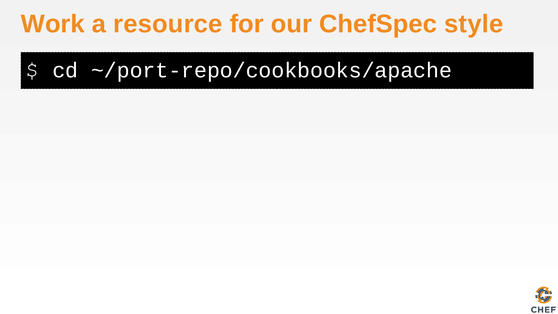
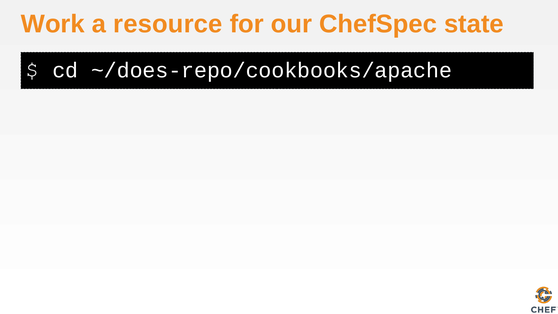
style: style -> state
~/port-repo/cookbooks/apache: ~/port-repo/cookbooks/apache -> ~/does-repo/cookbooks/apache
